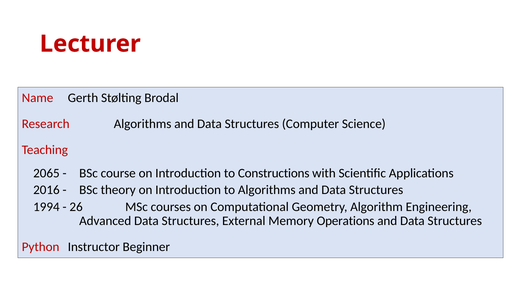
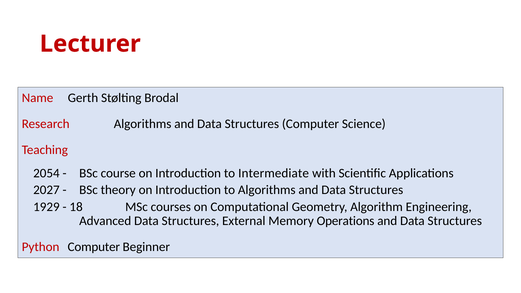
2065: 2065 -> 2054
Constructions: Constructions -> Intermediate
2016: 2016 -> 2027
1994: 1994 -> 1929
26: 26 -> 18
Python Instructor: Instructor -> Computer
